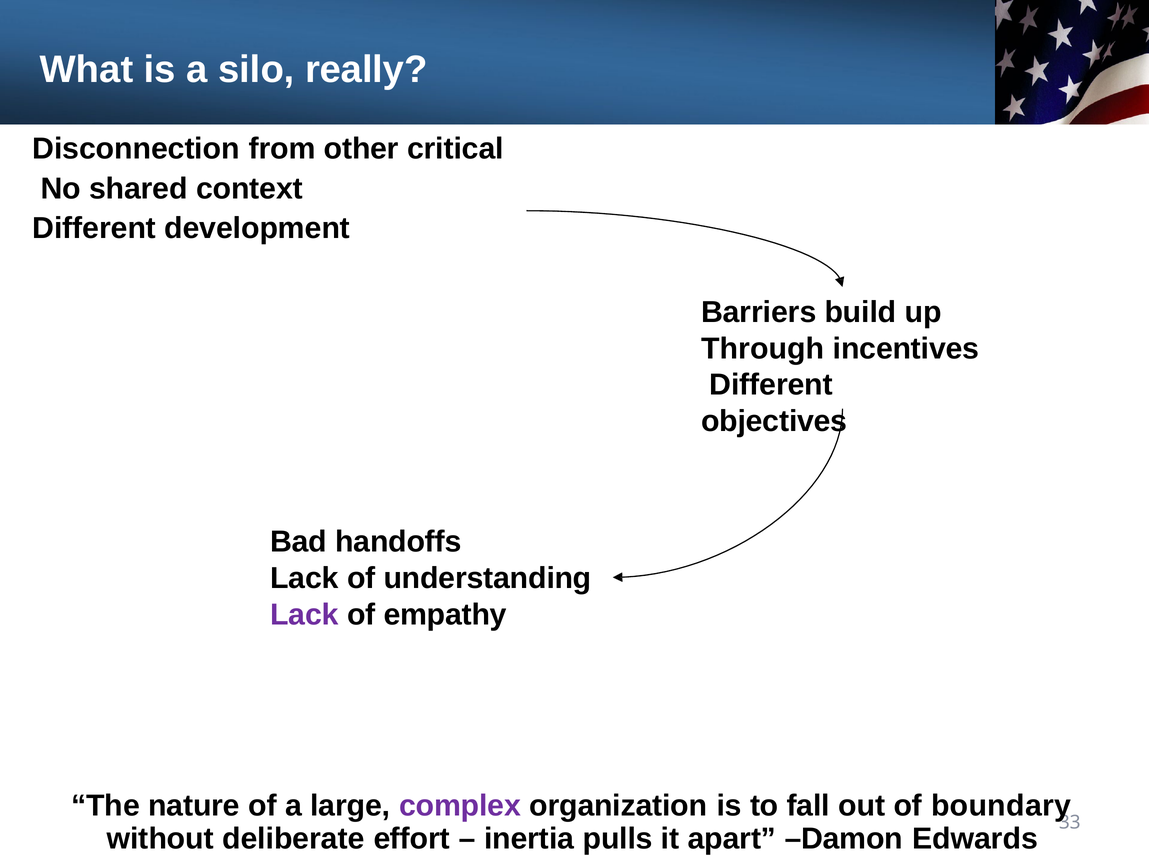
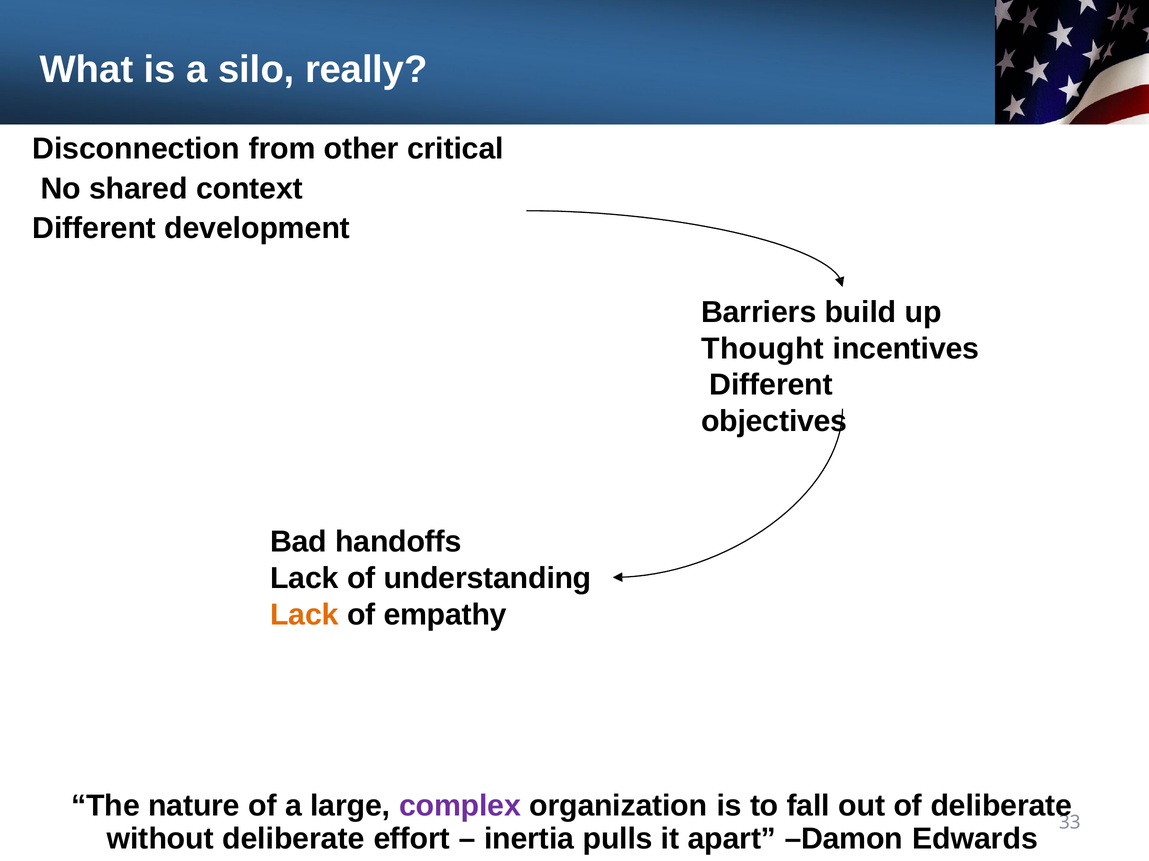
Through: Through -> Thought
Lack at (304, 615) colour: purple -> orange
of boundary: boundary -> deliberate
